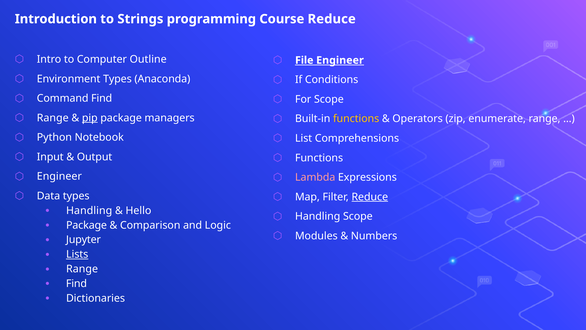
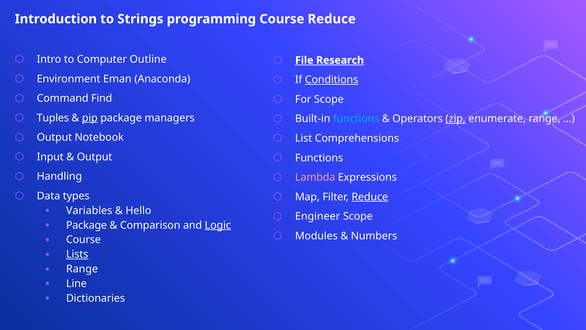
File Engineer: Engineer -> Research
Environment Types: Types -> Eman
Conditions underline: none -> present
Range at (53, 118): Range -> Tuples
functions at (356, 119) colour: yellow -> light blue
zip underline: none -> present
Python at (54, 137): Python -> Output
Engineer at (59, 176): Engineer -> Handling
Handling at (89, 210): Handling -> Variables
Handling at (318, 216): Handling -> Engineer
Logic underline: none -> present
Jupyter at (83, 240): Jupyter -> Course
Find at (76, 283): Find -> Line
